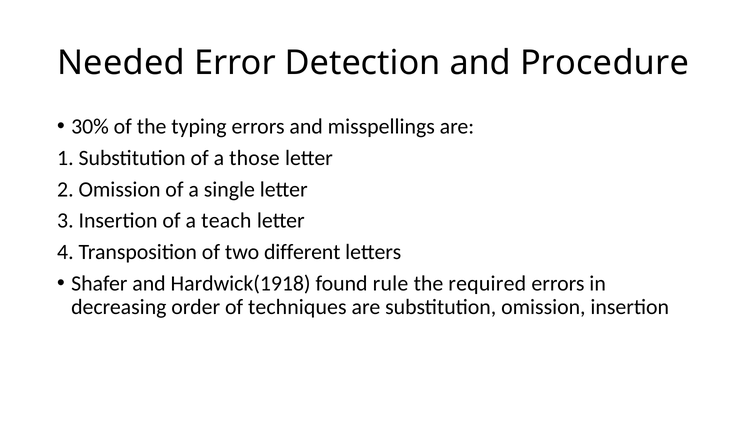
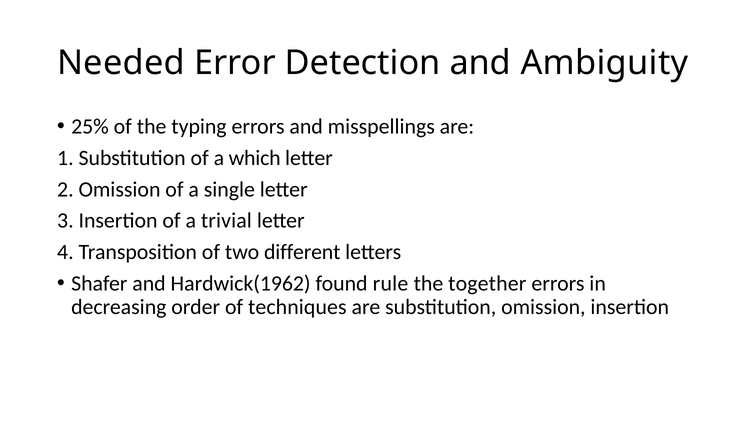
Procedure: Procedure -> Ambiguity
30%: 30% -> 25%
those: those -> which
teach: teach -> trivial
Hardwick(1918: Hardwick(1918 -> Hardwick(1962
required: required -> together
